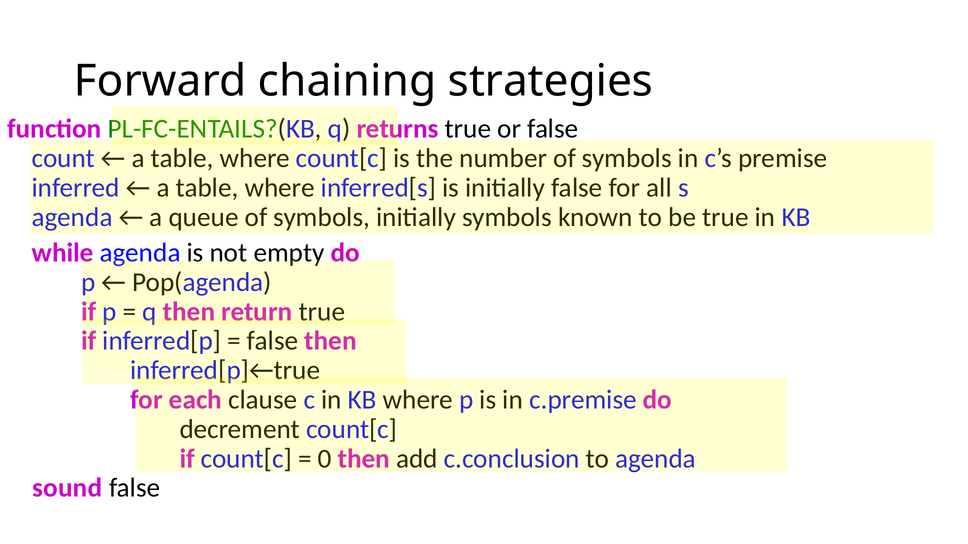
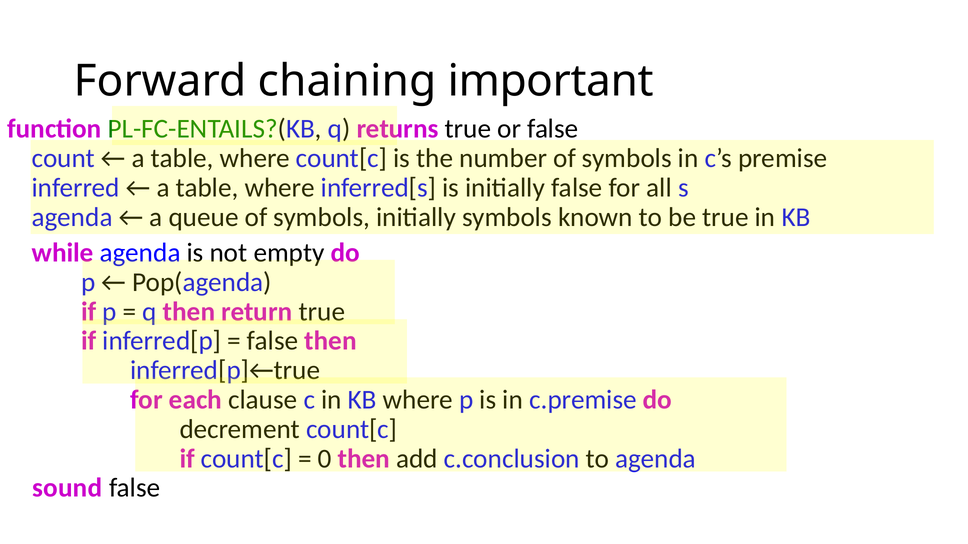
strategies: strategies -> important
